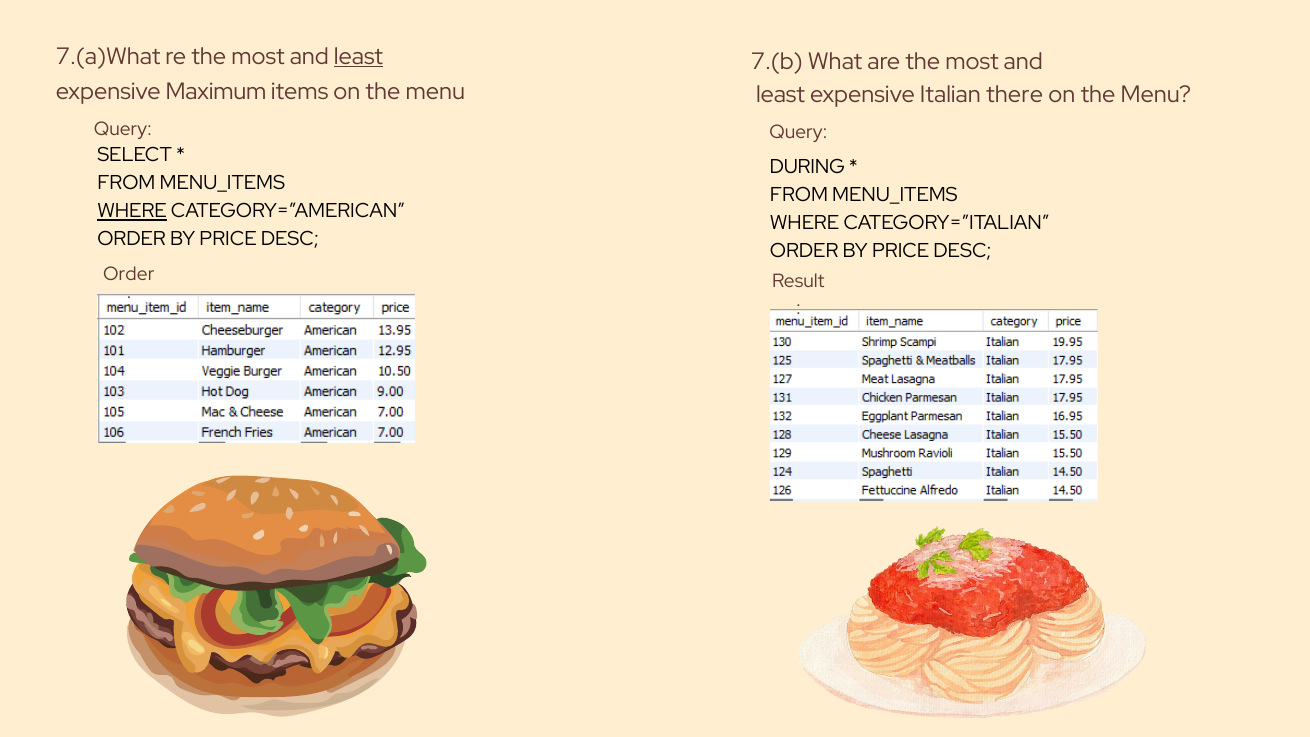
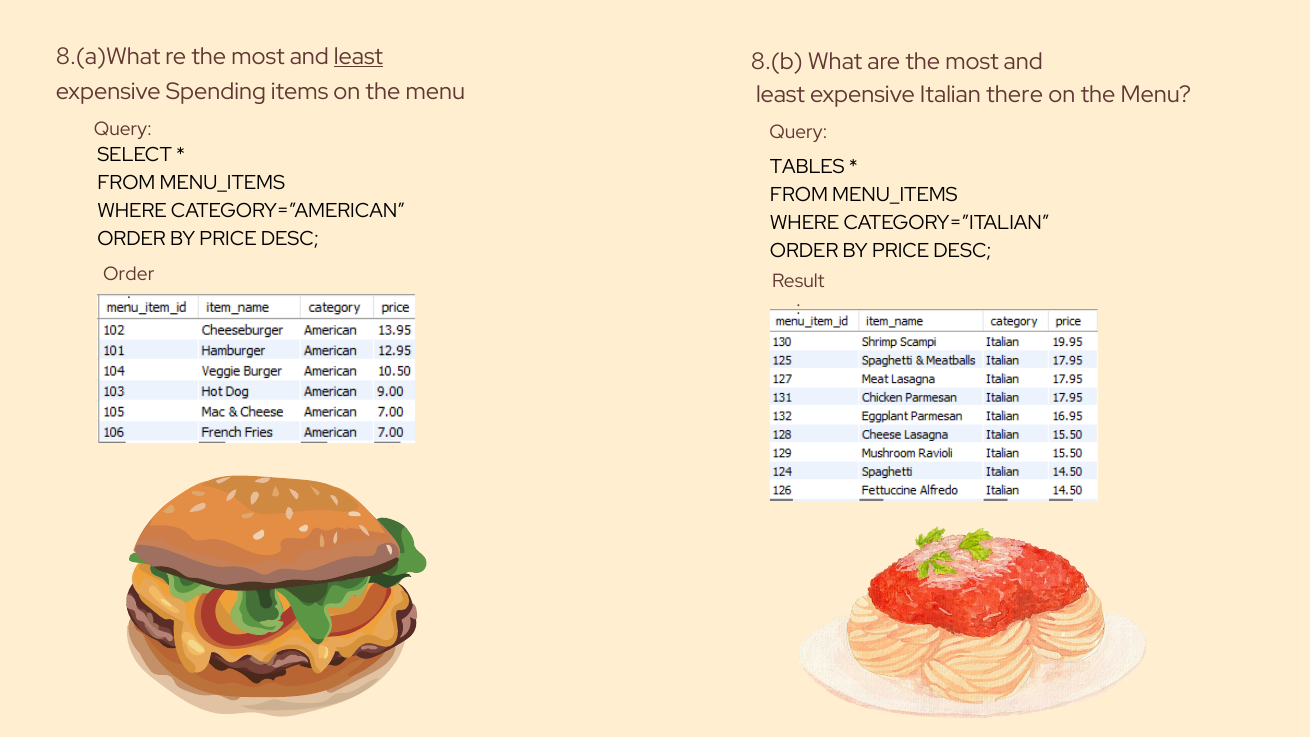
7.(a)What: 7.(a)What -> 8.(a)What
7.(b: 7.(b -> 8.(b
Maximum: Maximum -> Spending
DURING: DURING -> TABLES
WHERE at (132, 211) underline: present -> none
